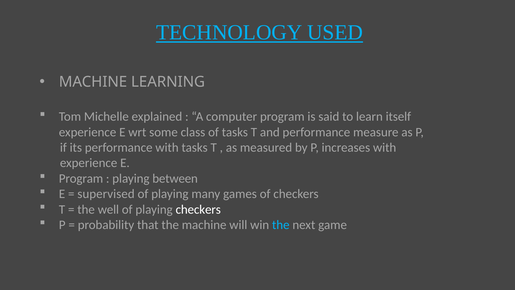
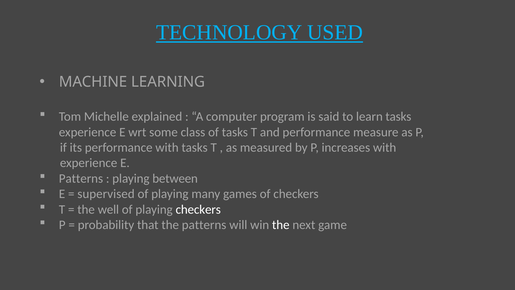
learn itself: itself -> tasks
Program at (81, 178): Program -> Patterns
the machine: machine -> patterns
the at (281, 225) colour: light blue -> white
